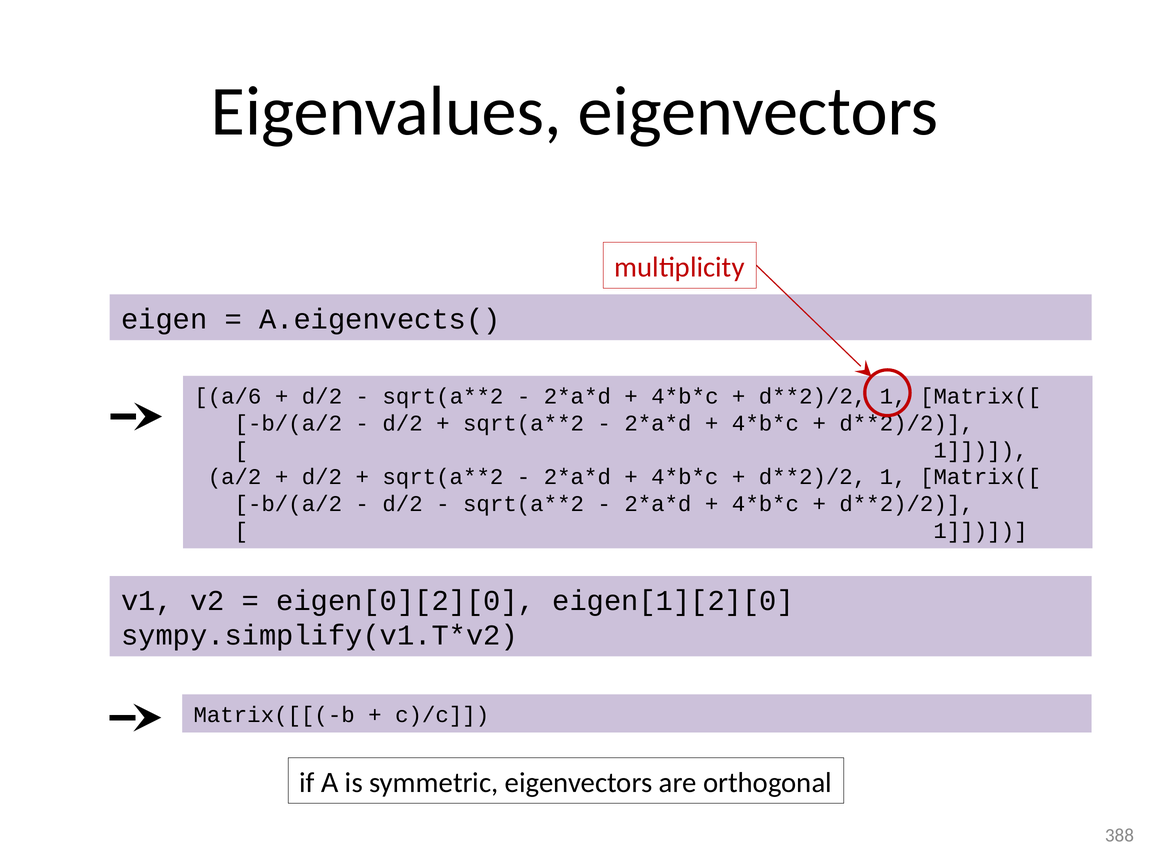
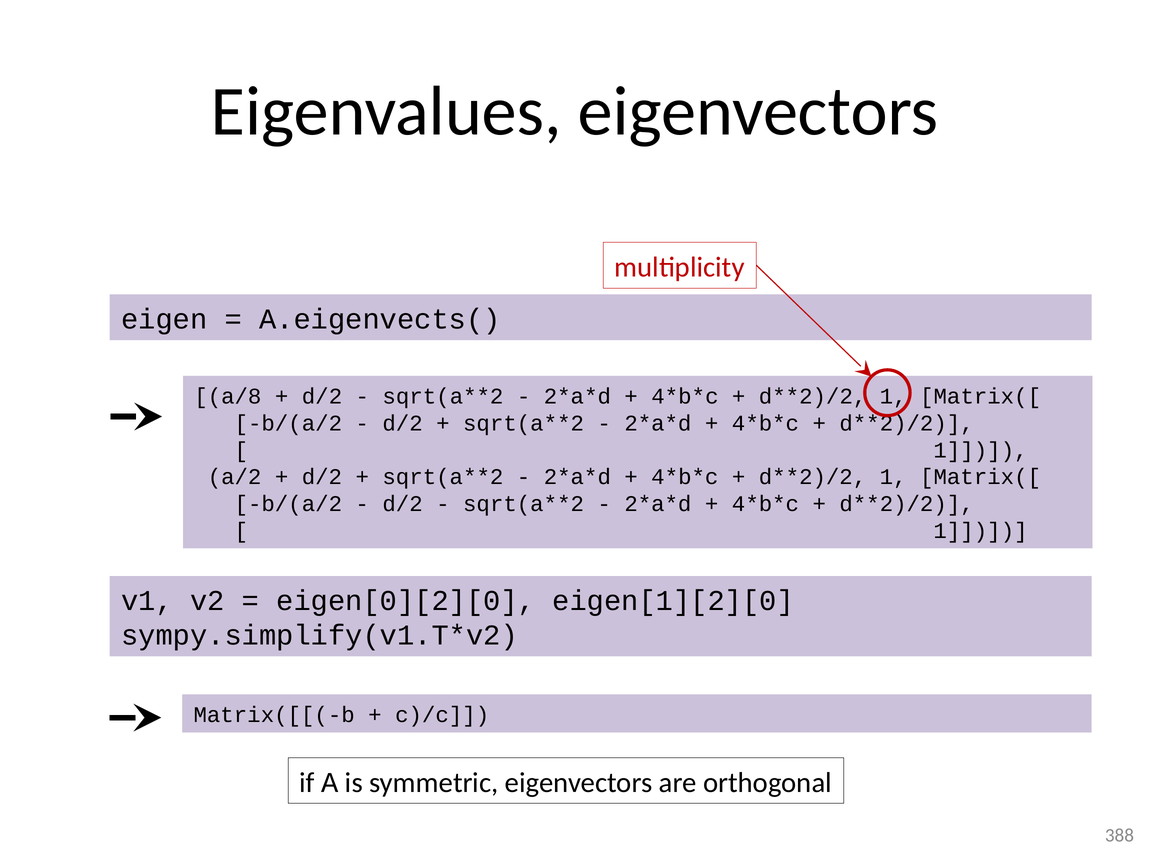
a/6: a/6 -> a/8
